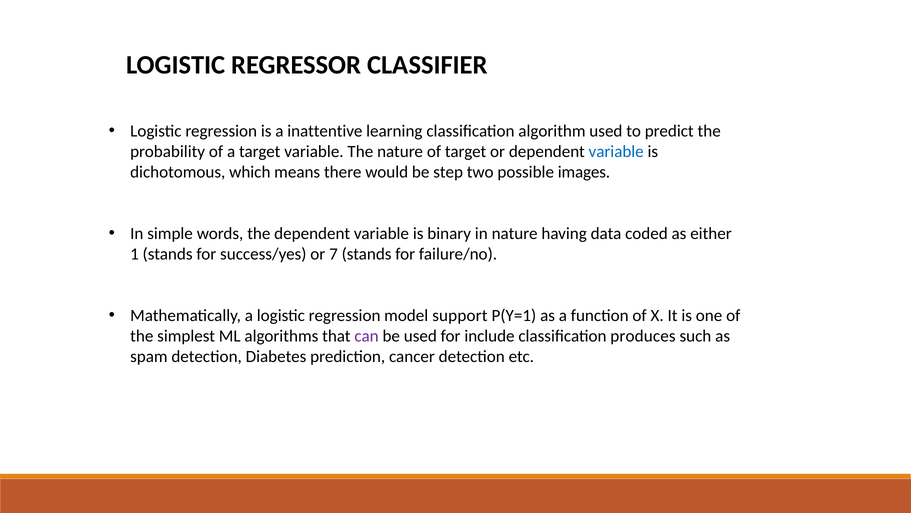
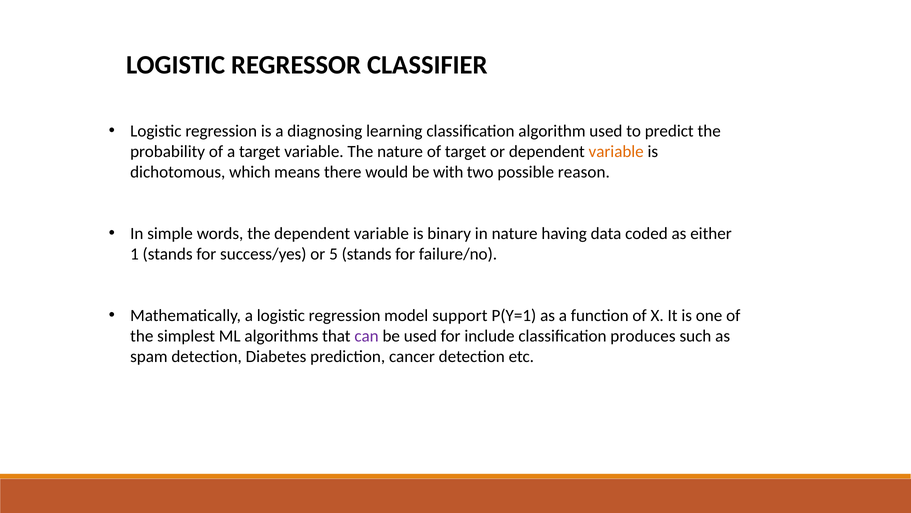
inattentive: inattentive -> diagnosing
variable at (616, 151) colour: blue -> orange
step: step -> with
images: images -> reason
7: 7 -> 5
